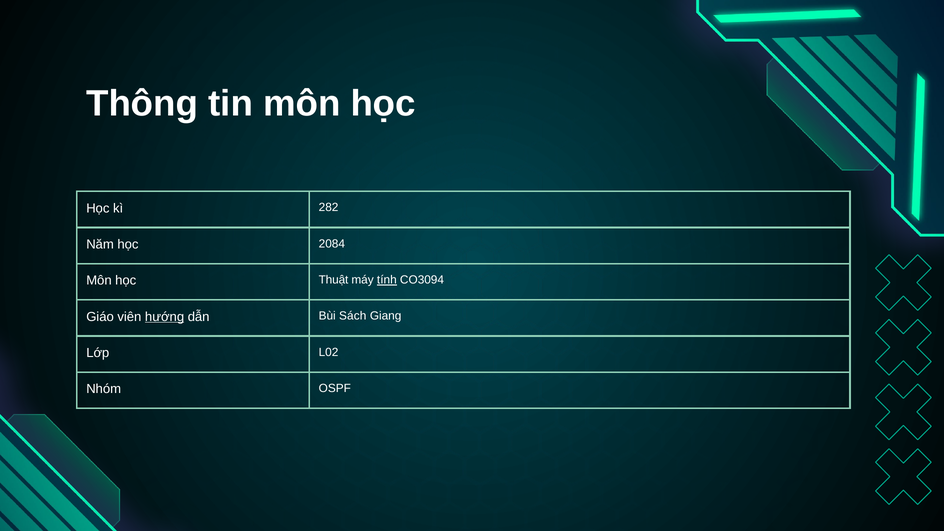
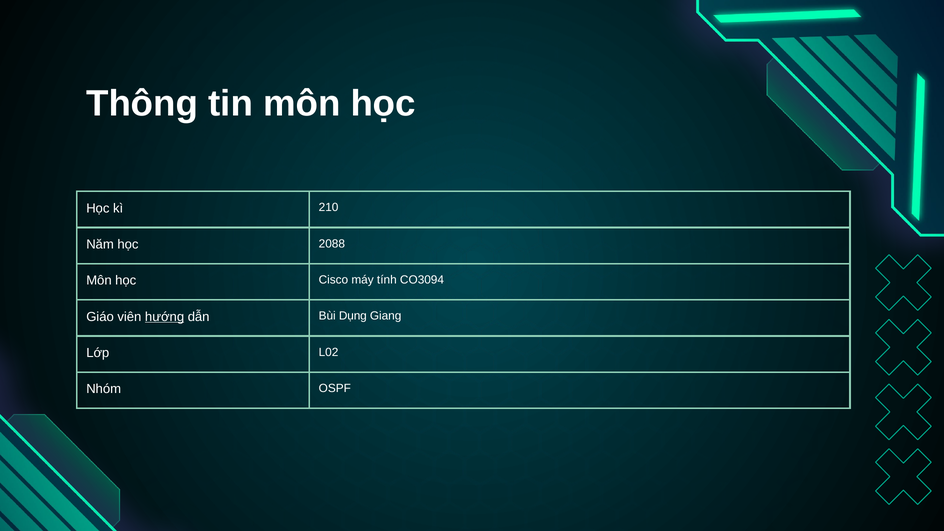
282: 282 -> 210
2084: 2084 -> 2088
Thuật: Thuật -> Cisco
tính underline: present -> none
Sách: Sách -> Dụng
